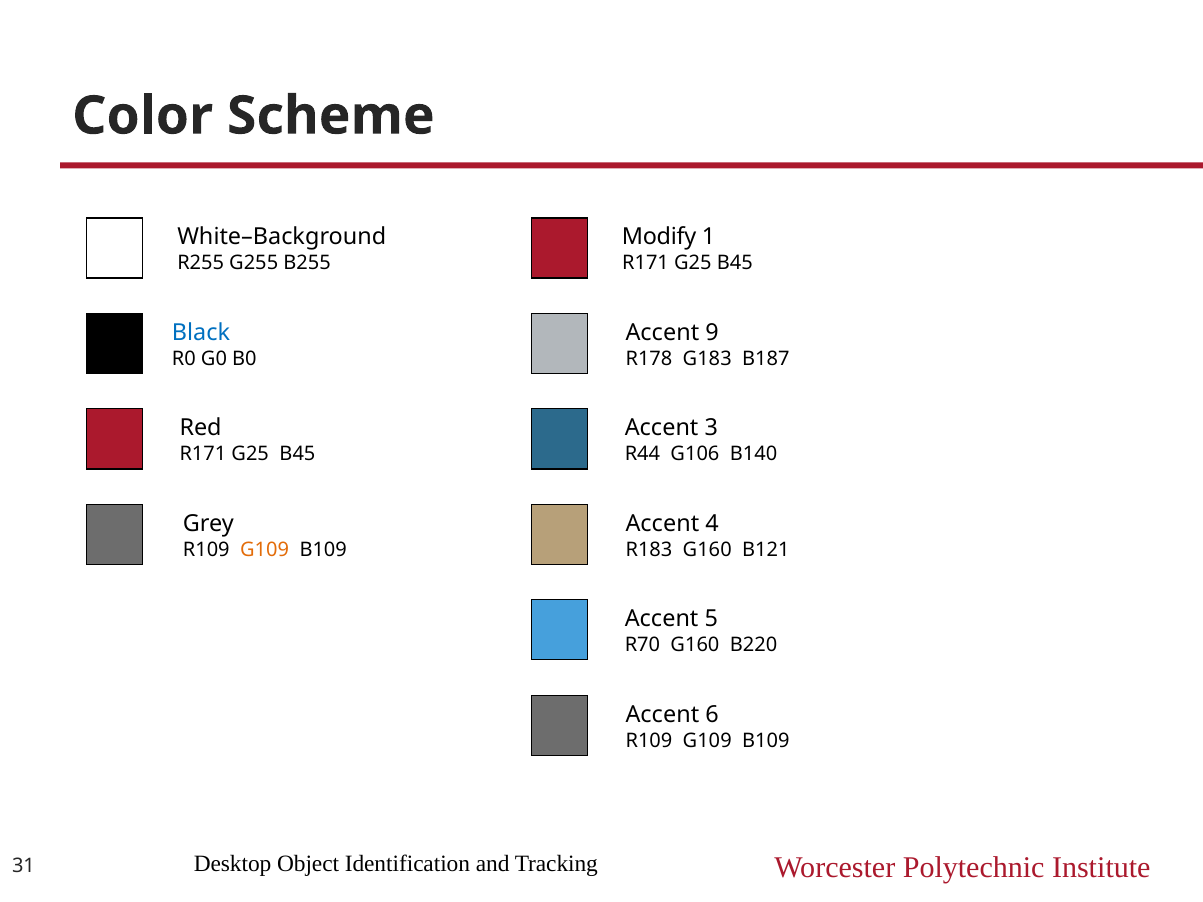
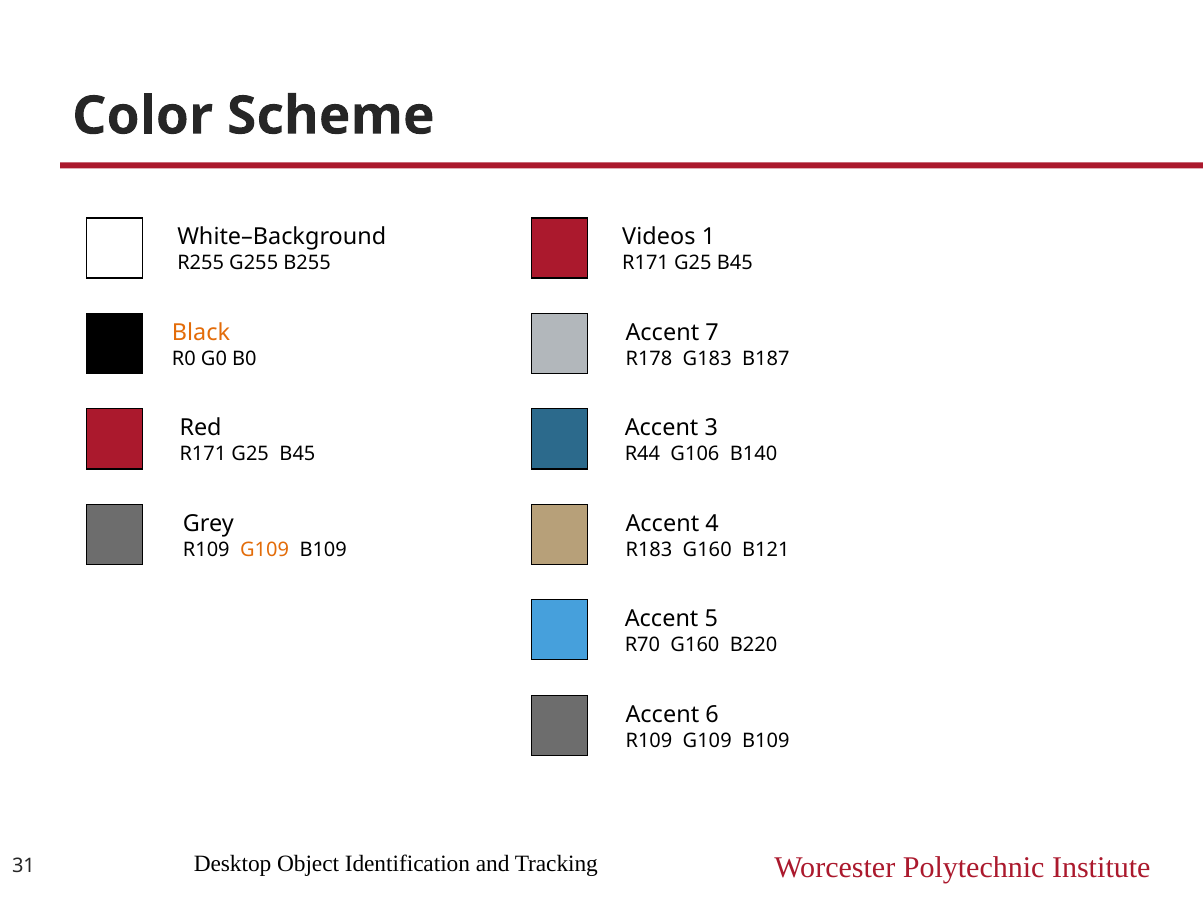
Modify: Modify -> Videos
9: 9 -> 7
Black colour: blue -> orange
